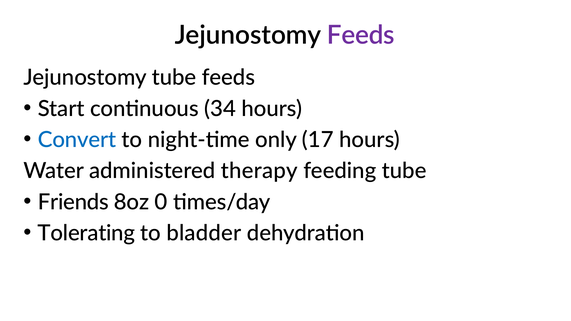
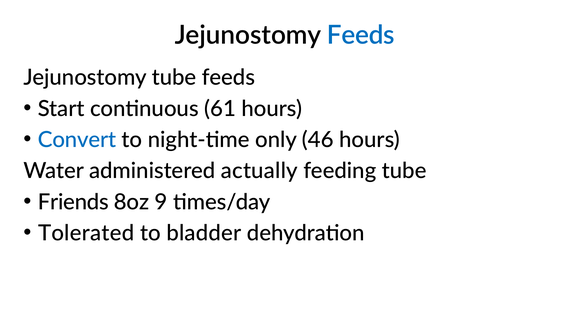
Feeds at (361, 35) colour: purple -> blue
34: 34 -> 61
17: 17 -> 46
therapy: therapy -> actually
0: 0 -> 9
Tolerating: Tolerating -> Tolerated
